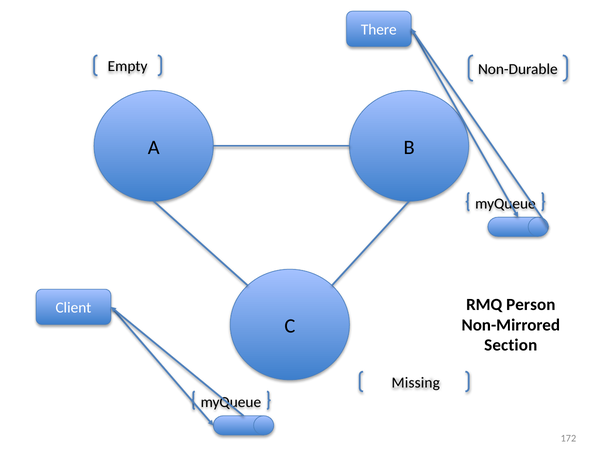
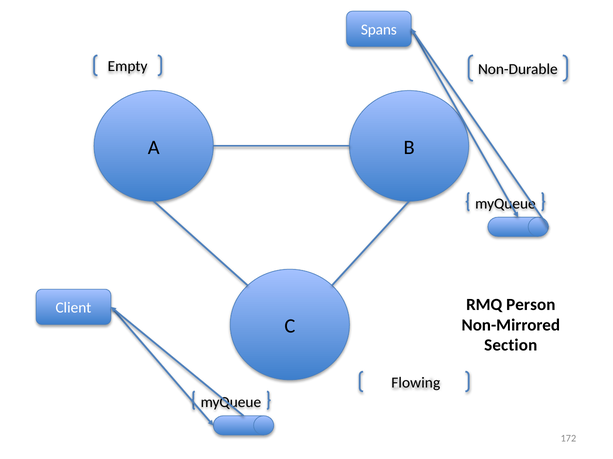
There: There -> Spans
Missing: Missing -> Flowing
